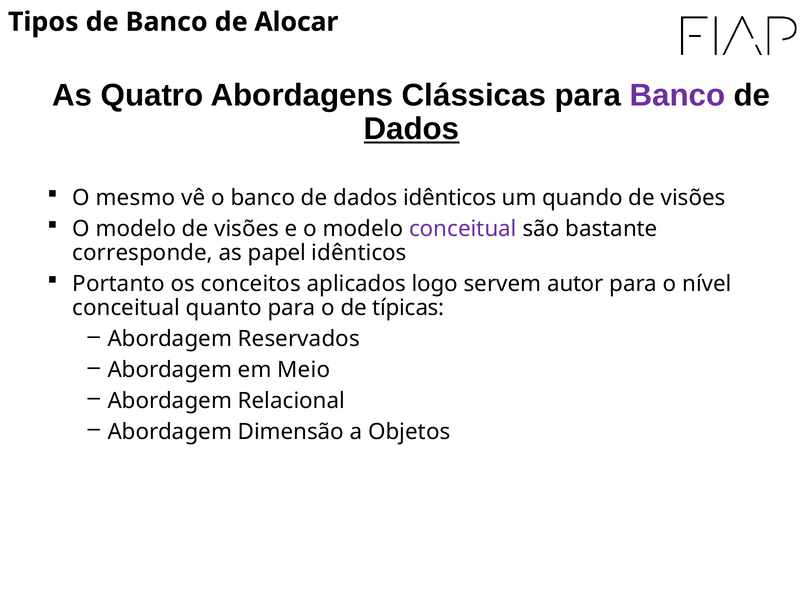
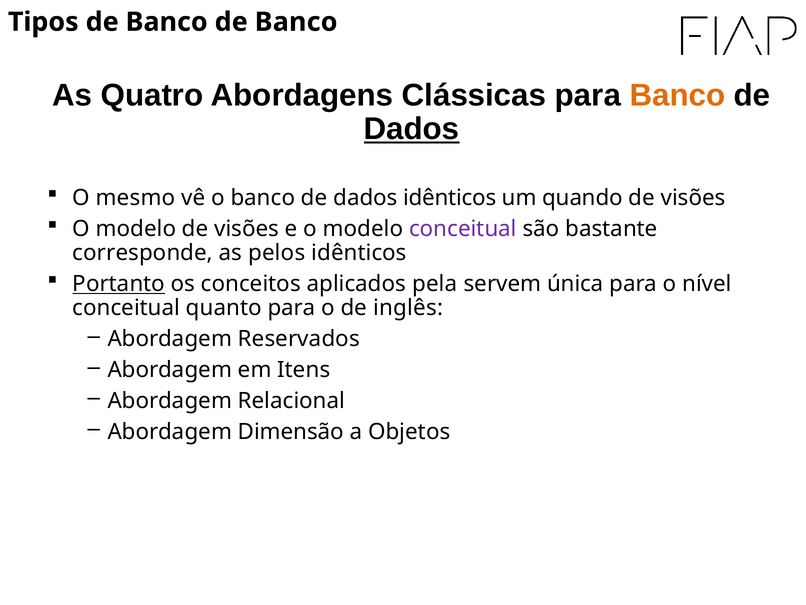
Banco de Alocar: Alocar -> Banco
Banco at (677, 95) colour: purple -> orange
papel: papel -> pelos
Portanto underline: none -> present
logo: logo -> pela
autor: autor -> única
típicas: típicas -> inglês
Meio: Meio -> Itens
